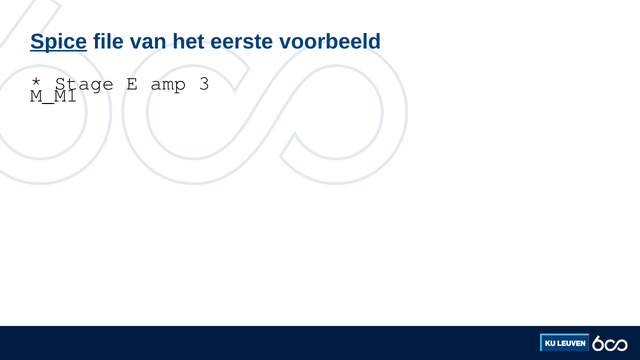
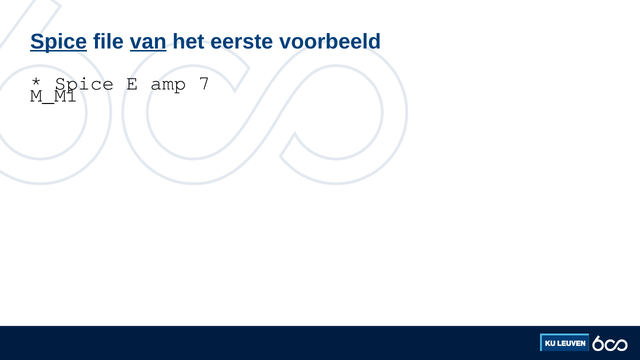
van underline: none -> present
Stage at (84, 83): Stage -> Spice
3: 3 -> 7
